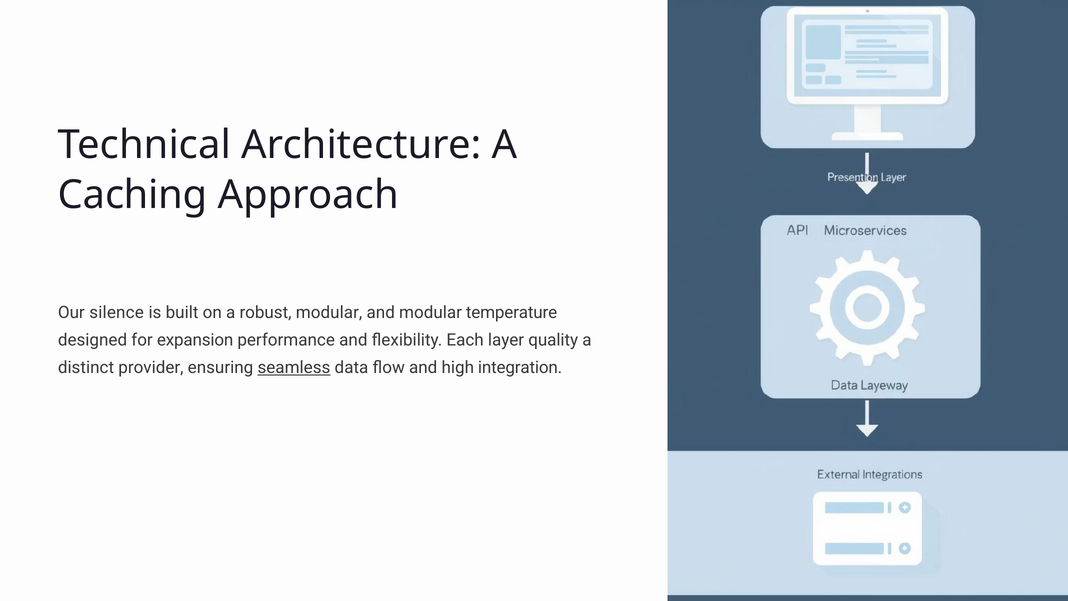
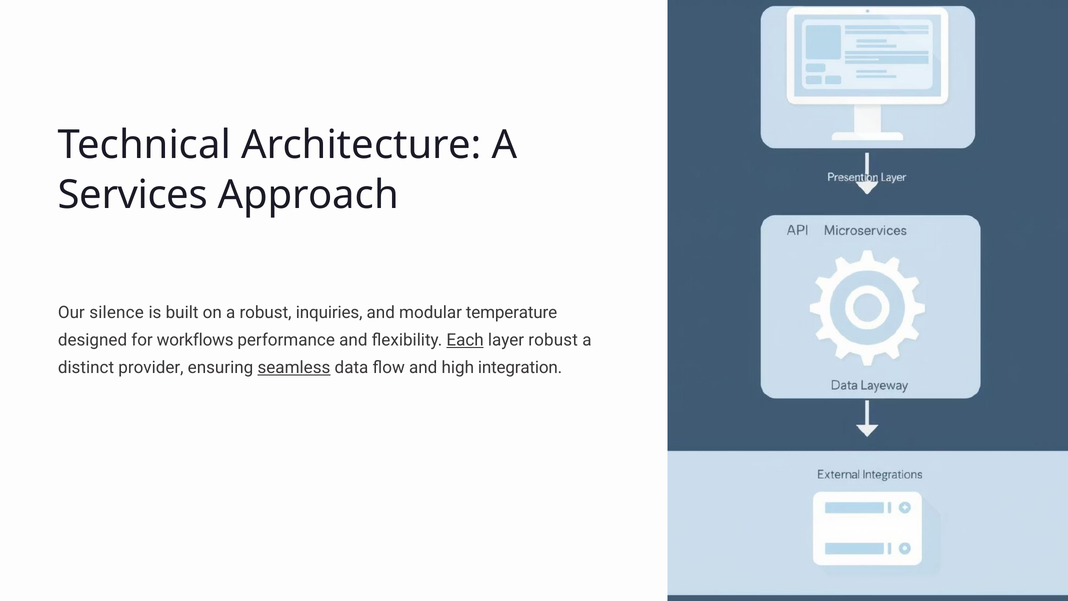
Caching: Caching -> Services
robust modular: modular -> inquiries
expansion: expansion -> workflows
Each underline: none -> present
layer quality: quality -> robust
